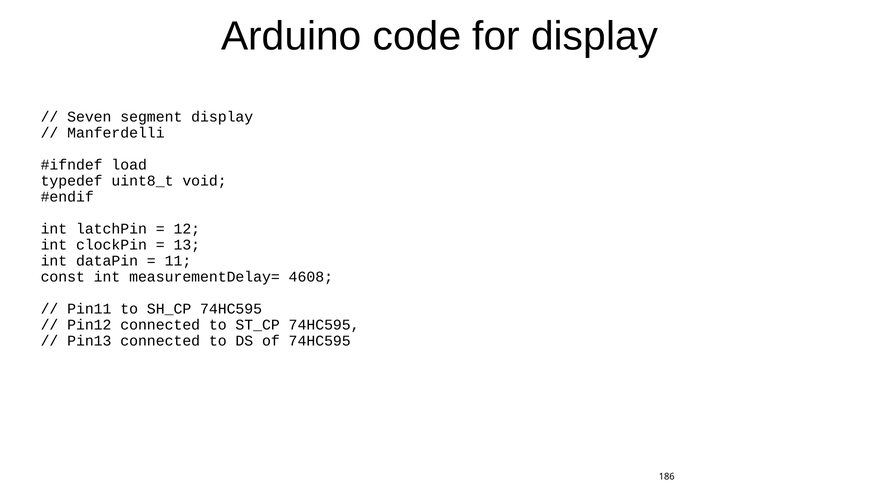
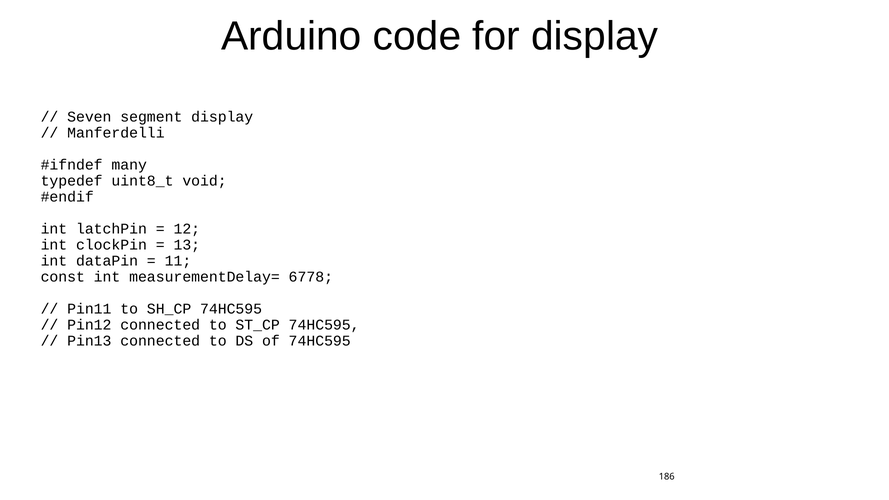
load: load -> many
4608: 4608 -> 6778
